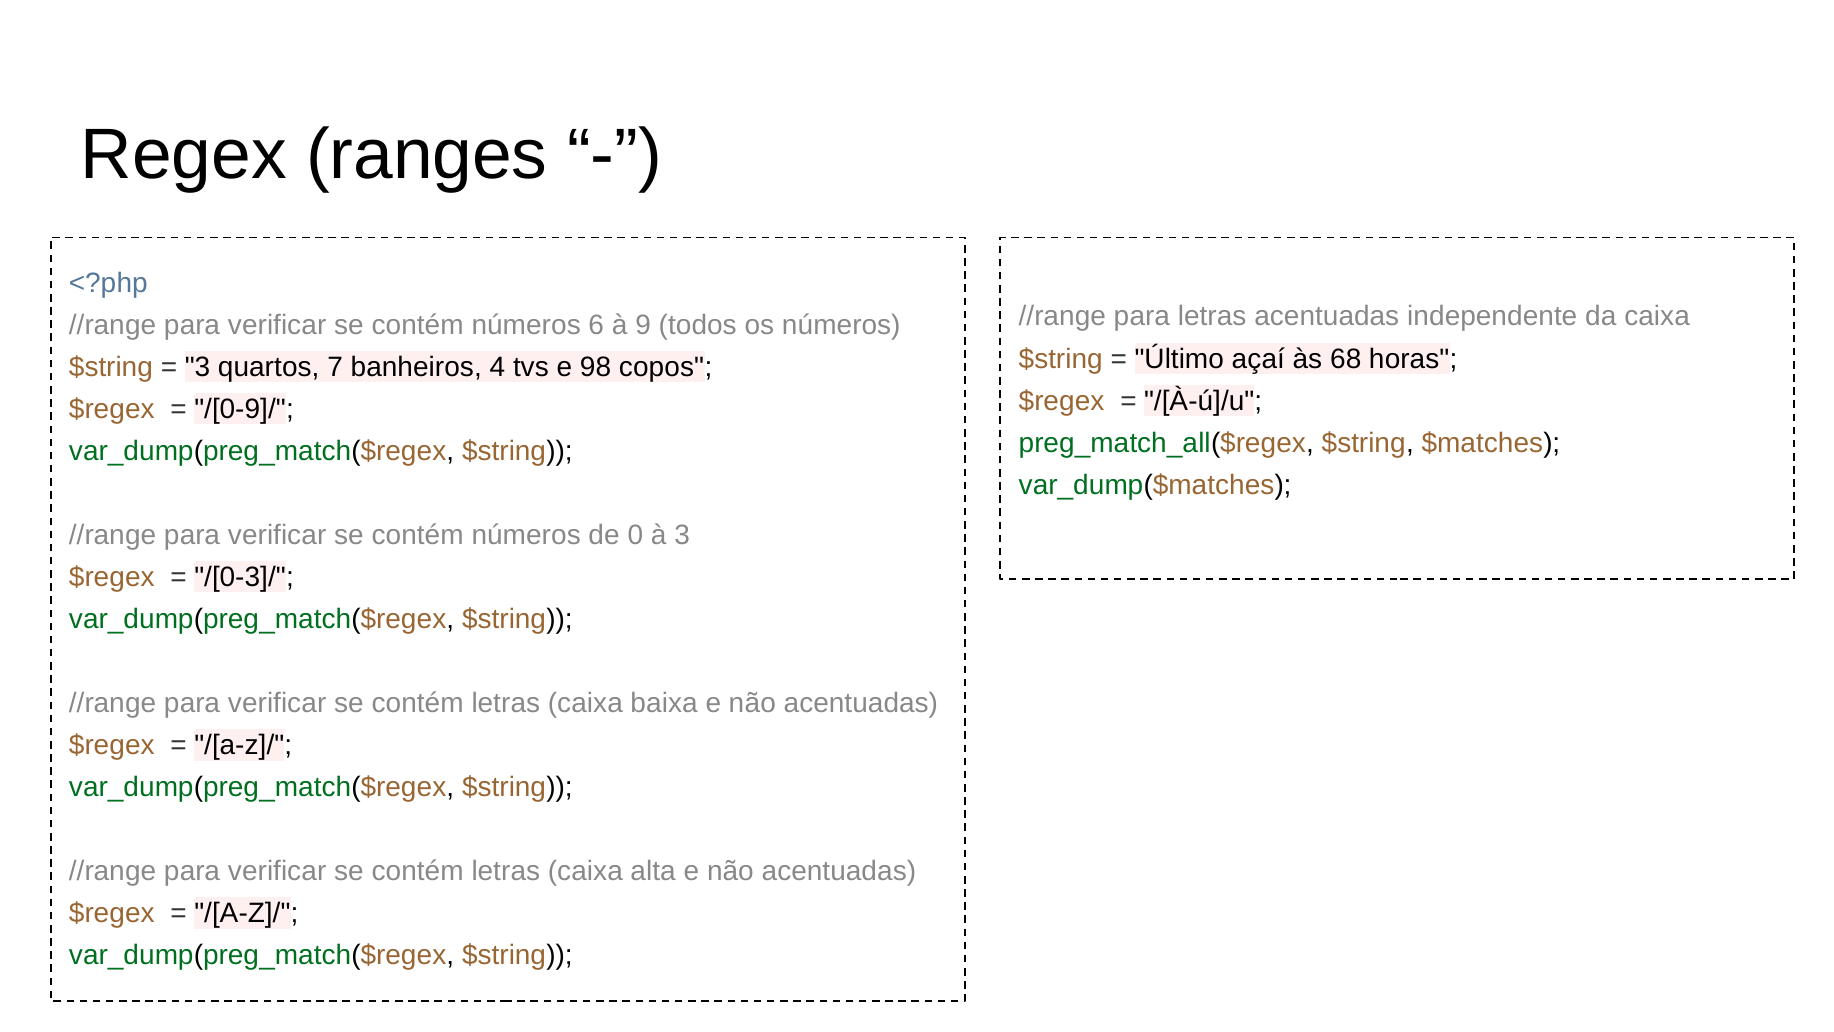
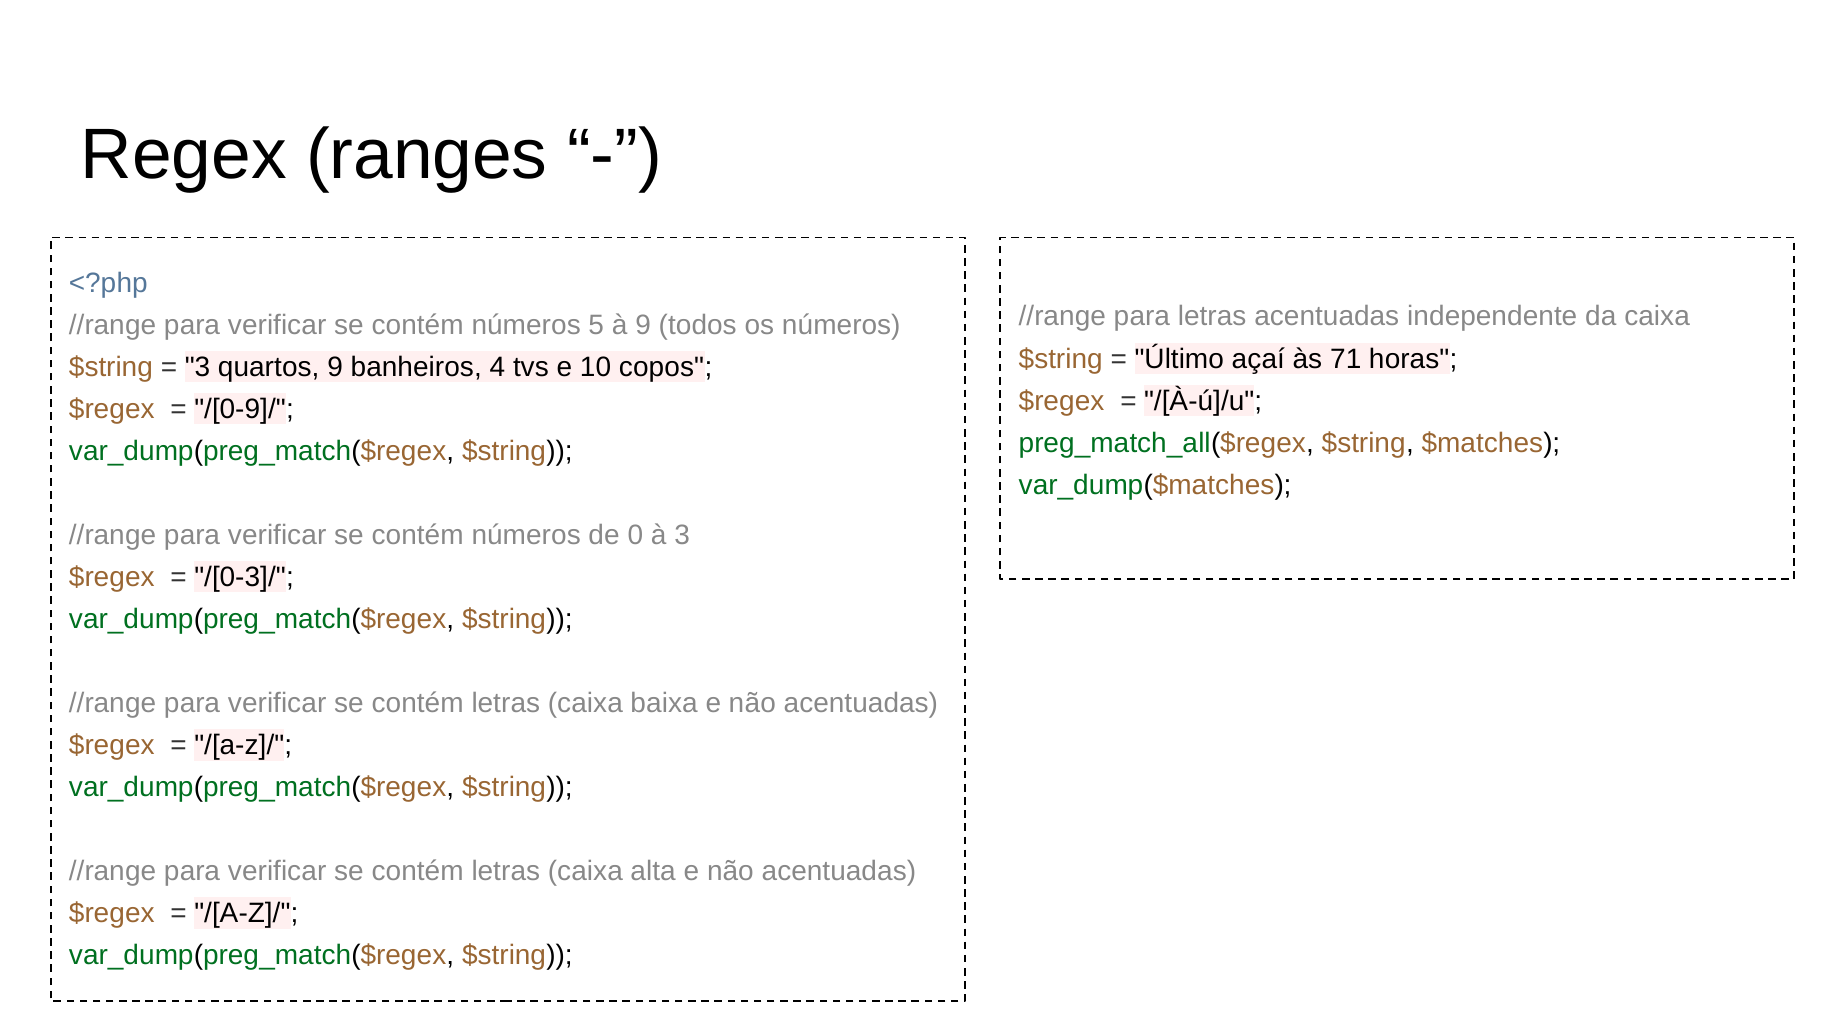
6: 6 -> 5
68: 68 -> 71
quartos 7: 7 -> 9
98: 98 -> 10
